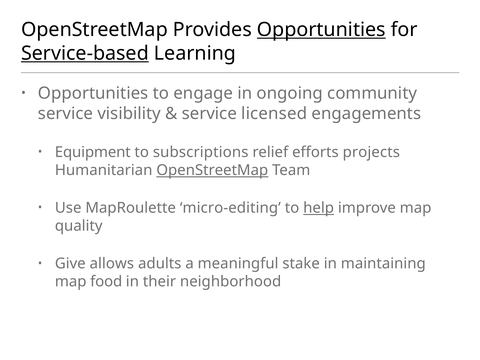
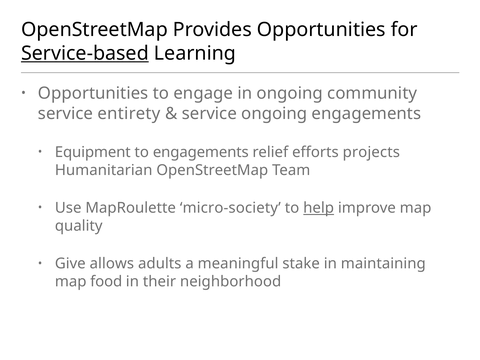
Opportunities at (321, 30) underline: present -> none
visibility: visibility -> entirety
service licensed: licensed -> ongoing
to subscriptions: subscriptions -> engagements
OpenStreetMap at (212, 170) underline: present -> none
micro-editing: micro-editing -> micro-society
